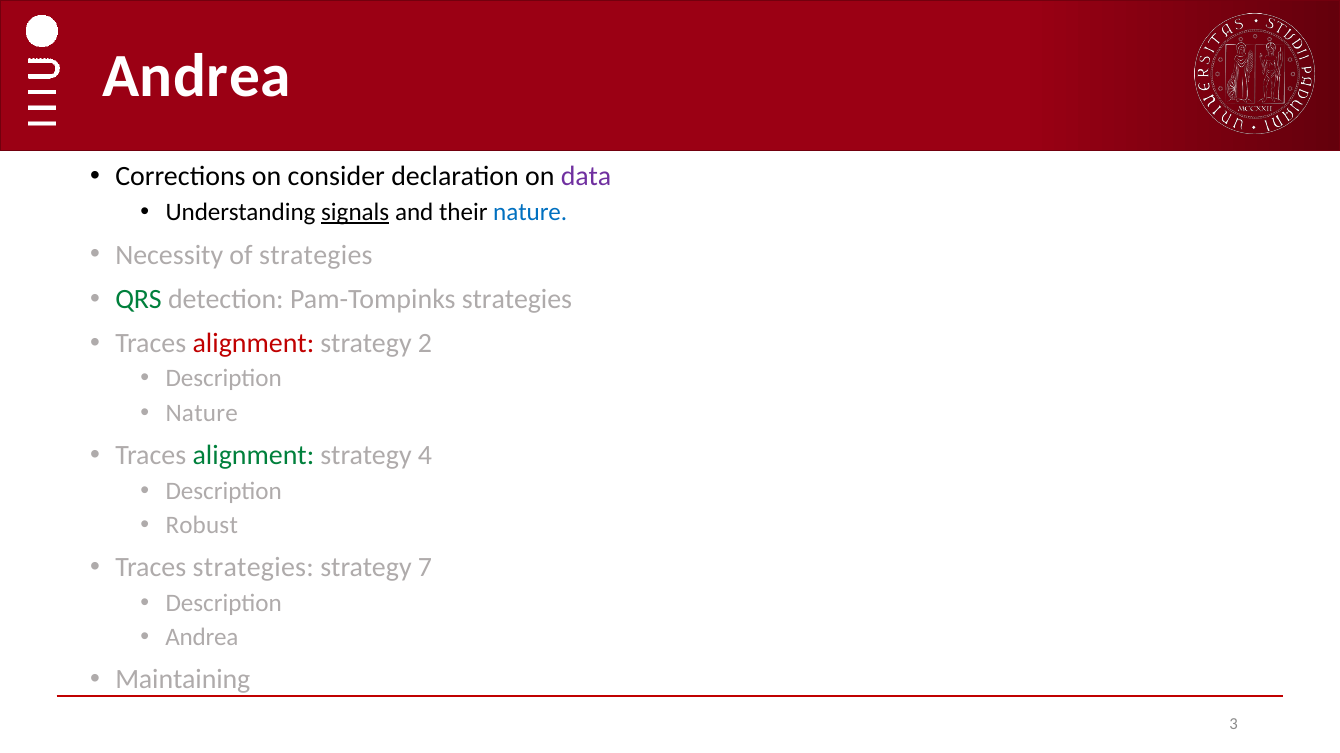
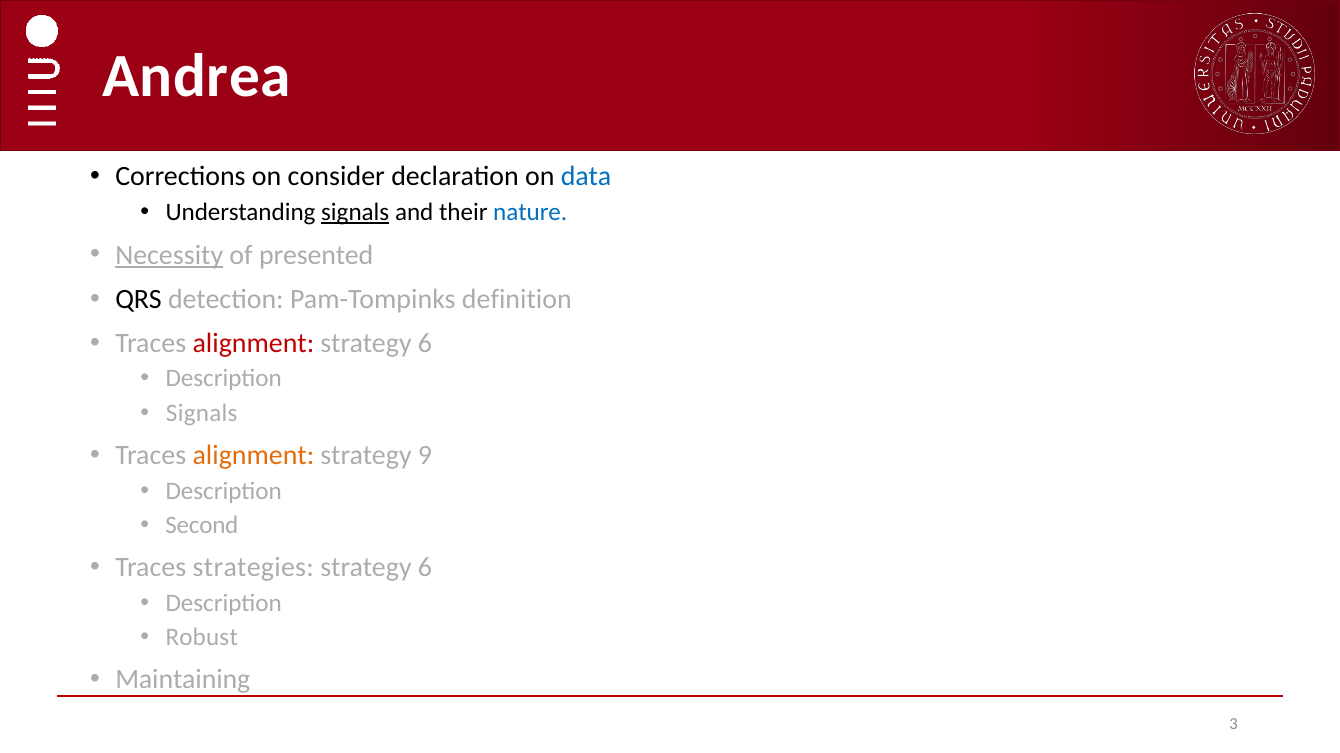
data colour: purple -> blue
Necessity underline: none -> present
of strategies: strategies -> presented
QRS colour: green -> black
Pam-Tompinks strategies: strategies -> definition
2 at (425, 343): 2 -> 6
Nature at (202, 413): Nature -> Signals
alignment at (253, 456) colour: green -> orange
4: 4 -> 9
Robust: Robust -> Second
7 at (425, 568): 7 -> 6
Andrea at (202, 638): Andrea -> Robust
